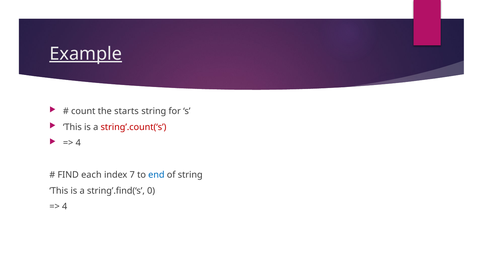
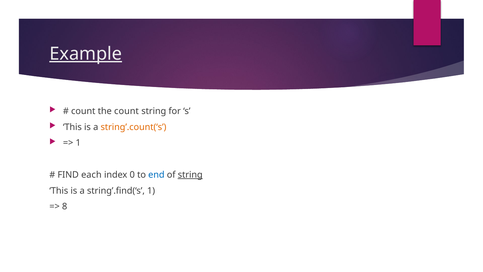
the starts: starts -> count
string’.count(‘s colour: red -> orange
4 at (78, 143): 4 -> 1
7: 7 -> 0
string at (190, 175) underline: none -> present
string’.find(‘s 0: 0 -> 1
4 at (65, 206): 4 -> 8
